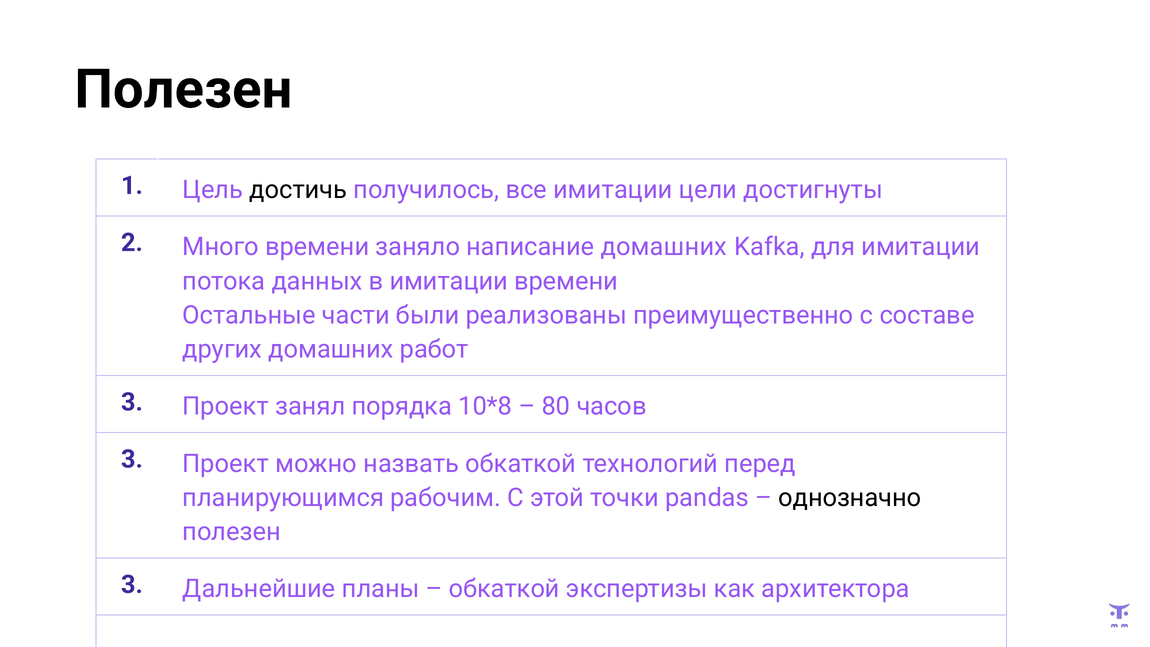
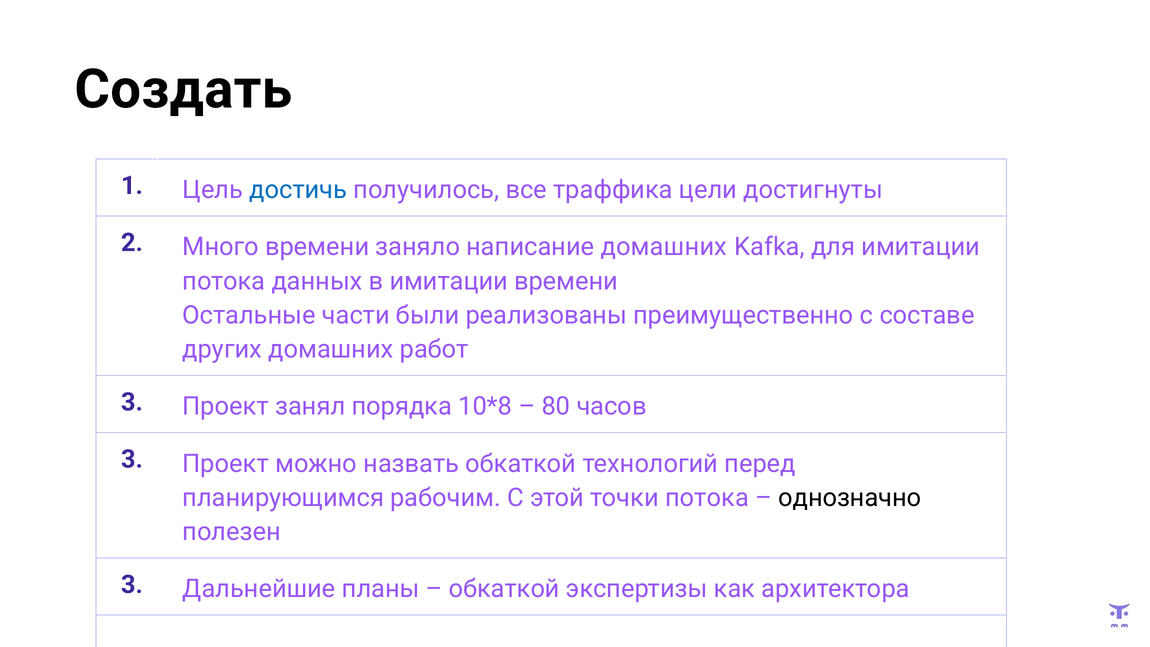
Полезен at (183, 89): Полезен -> Создать
достичь colour: black -> blue
все имитации: имитации -> траффика
точки pandas: pandas -> потока
